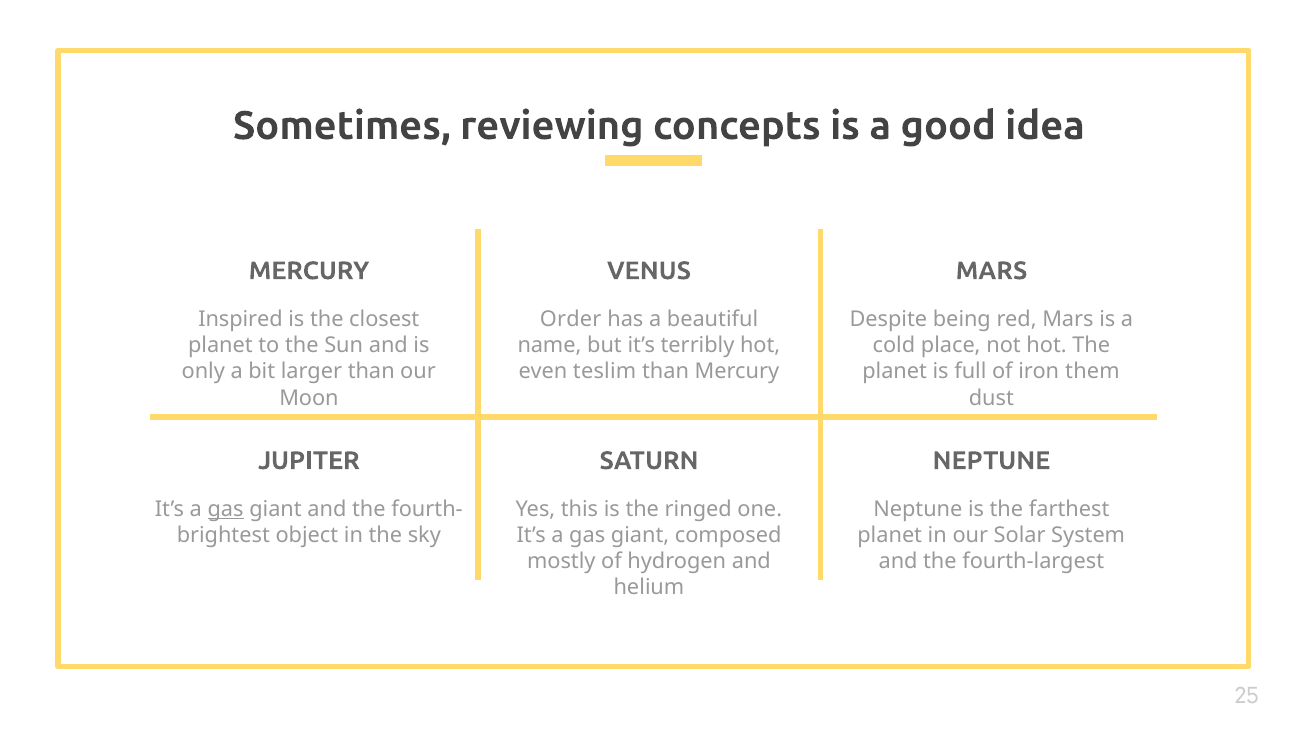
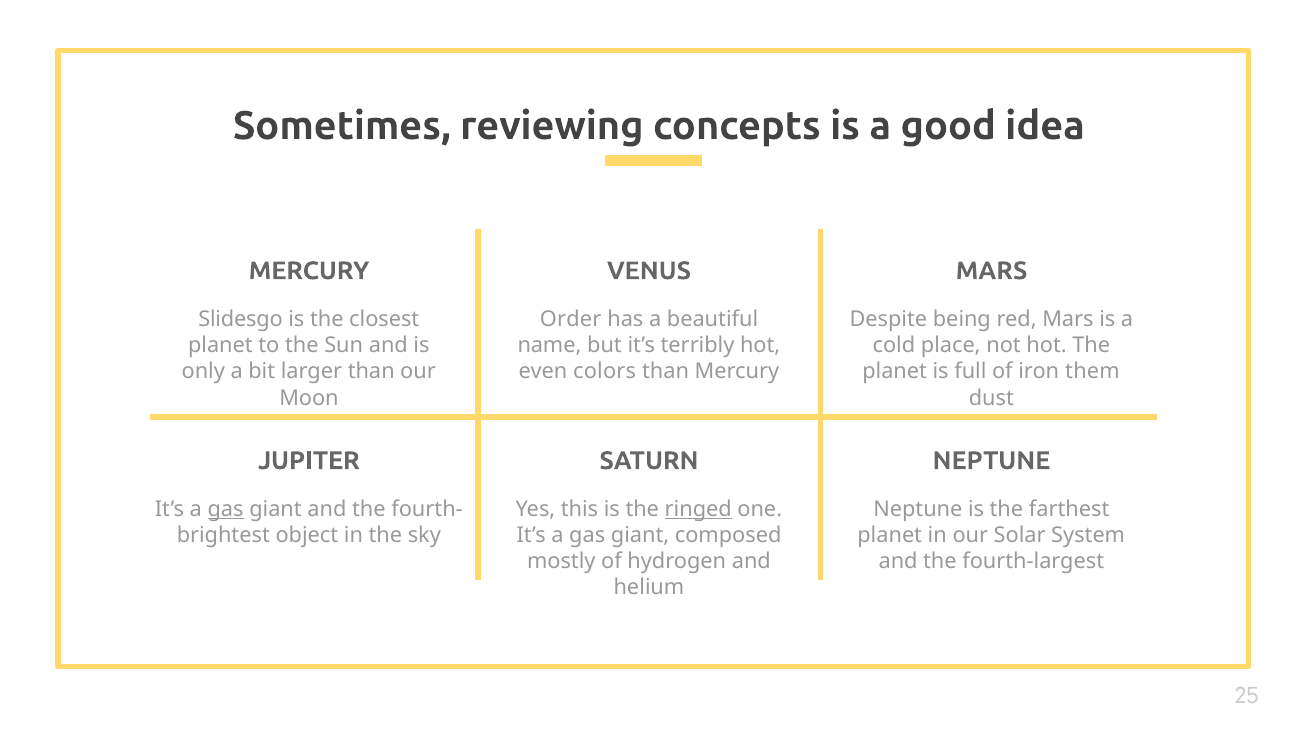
Inspired: Inspired -> Slidesgo
teslim: teslim -> colors
ringed underline: none -> present
